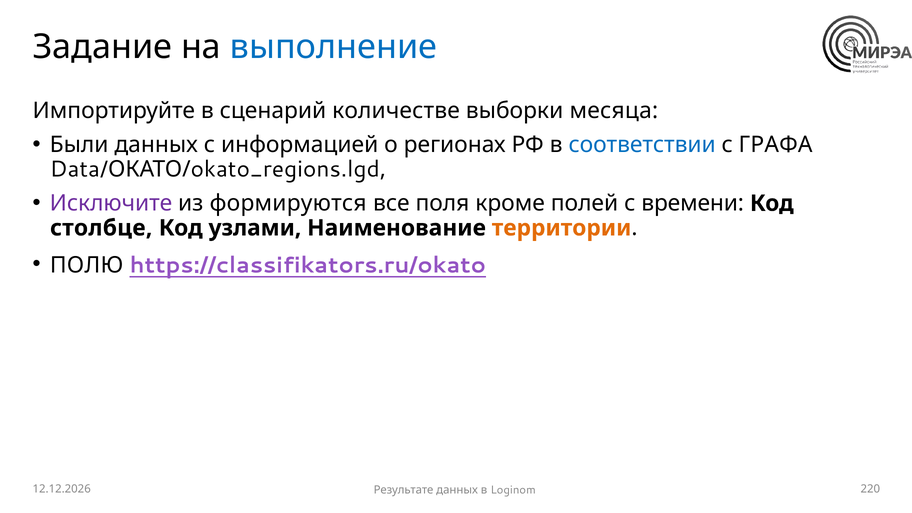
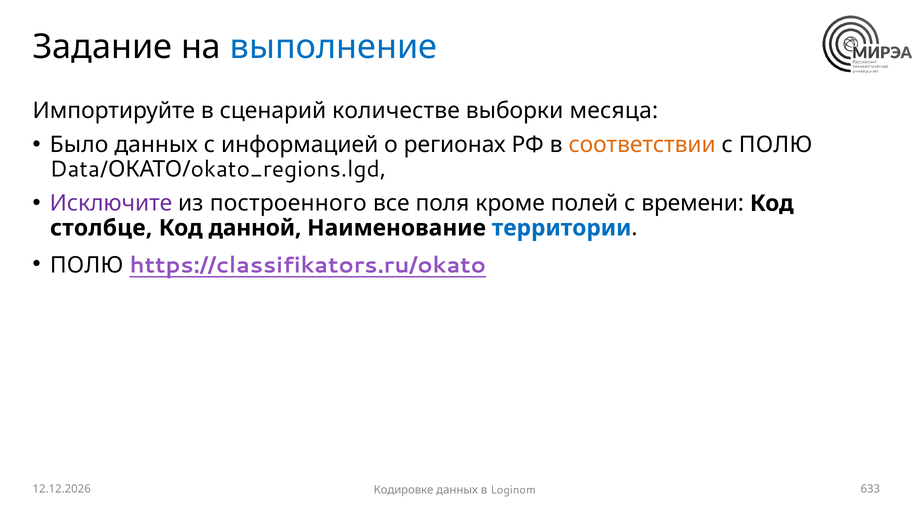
Были: Были -> Было
соответствии colour: blue -> orange
с ГРАФА: ГРАФА -> ПОЛЮ
формируются: формируются -> построенного
узлами: узлами -> данной
территории colour: orange -> blue
220: 220 -> 633
Результате: Результате -> Кодировке
